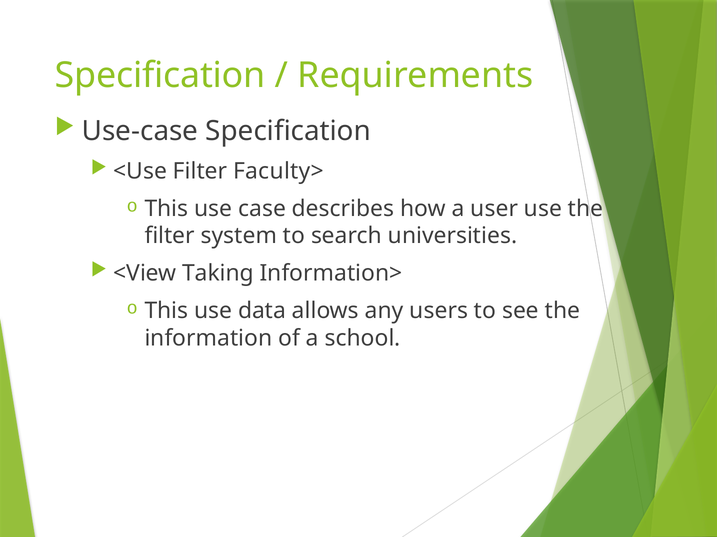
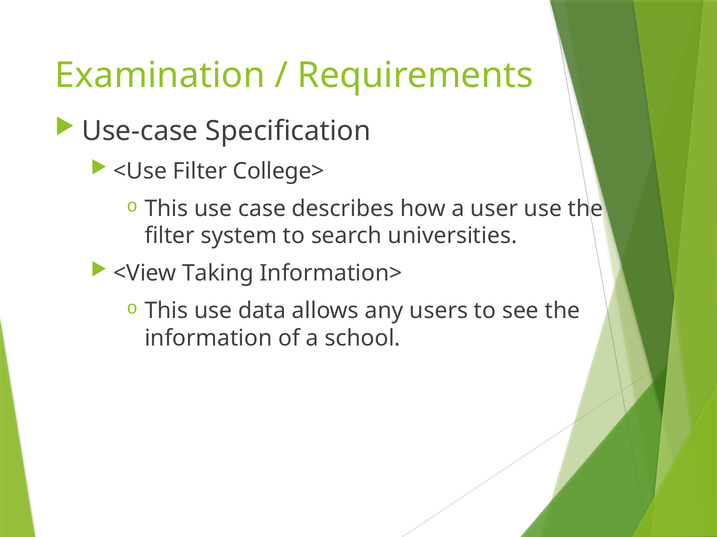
Specification at (160, 75): Specification -> Examination
Faculty>: Faculty> -> College>
